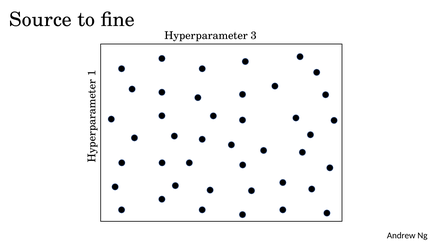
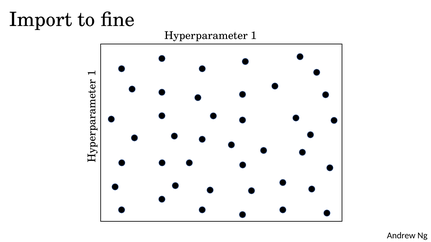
Source: Source -> Import
Hyperparameter 3: 3 -> 1
